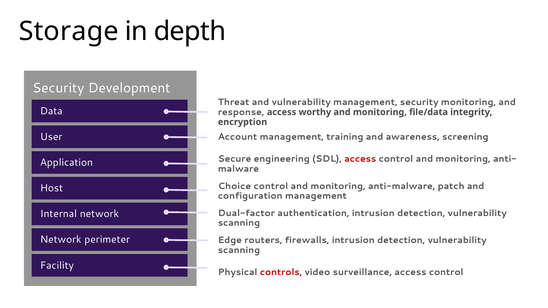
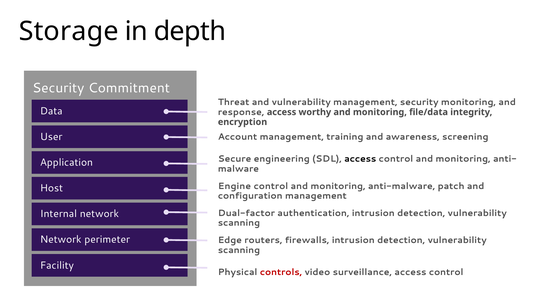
Development: Development -> Commitment
access at (360, 159) colour: red -> black
Choice: Choice -> Engine
